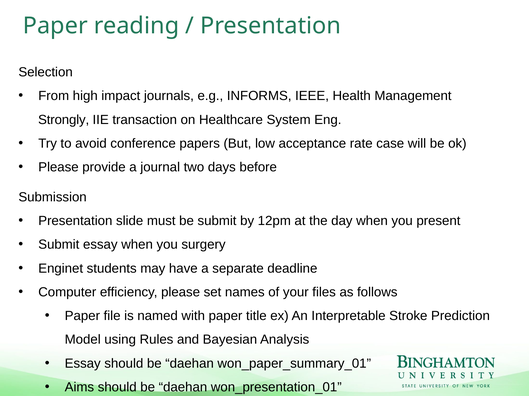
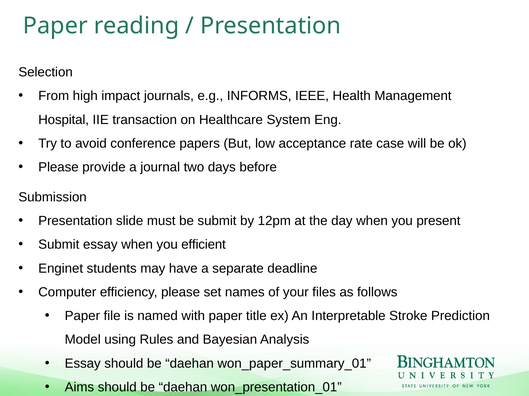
Strongly: Strongly -> Hospital
surgery: surgery -> efficient
